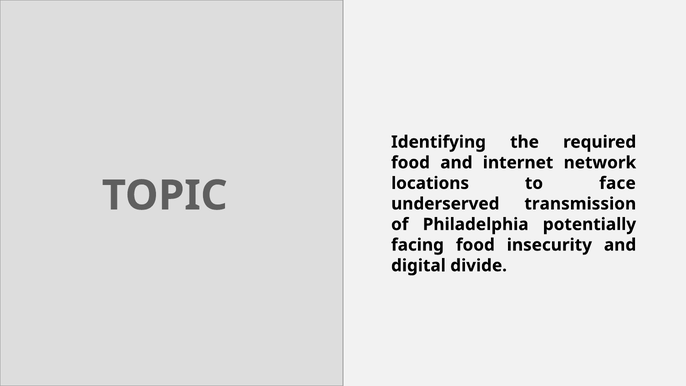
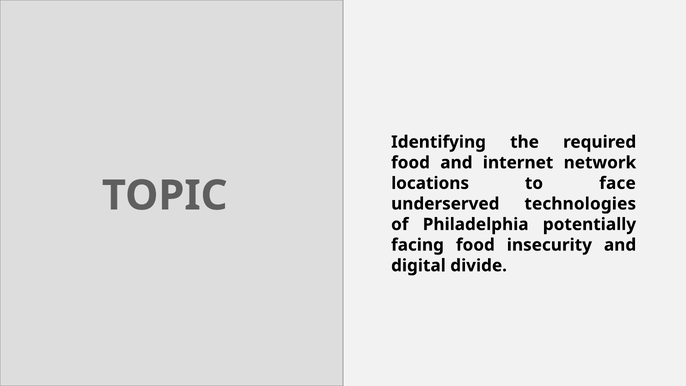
transmission: transmission -> technologies
